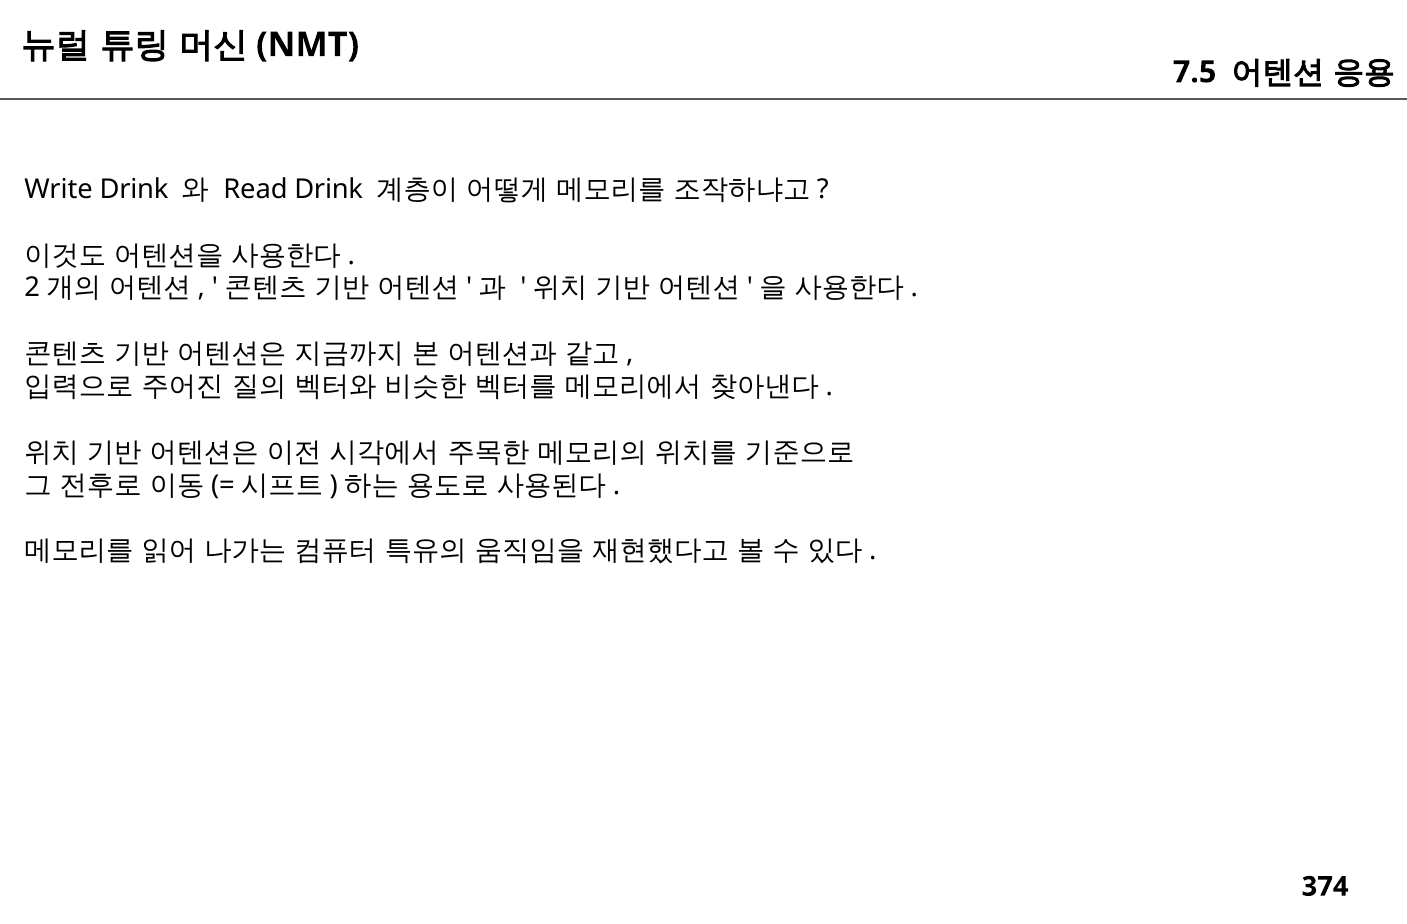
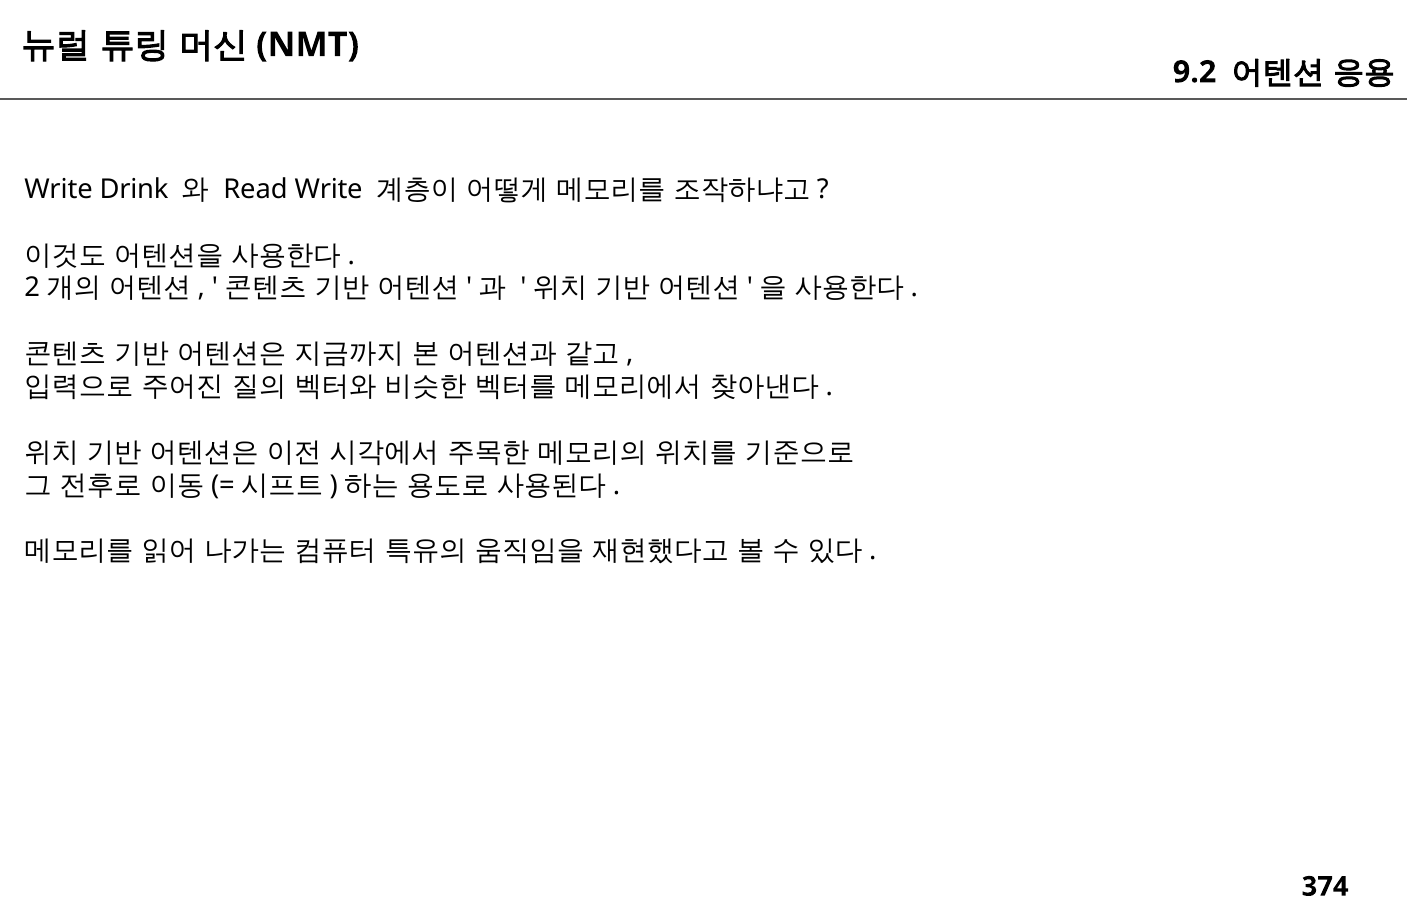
7.5: 7.5 -> 9.2
Read Drink: Drink -> Write
